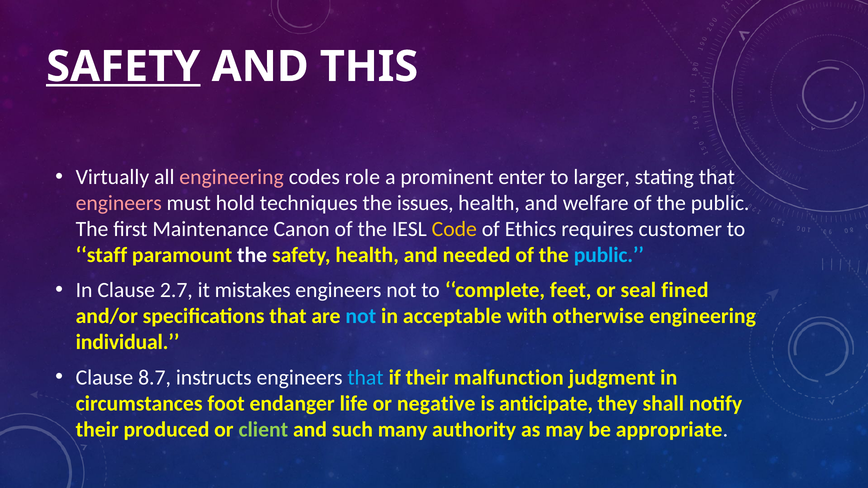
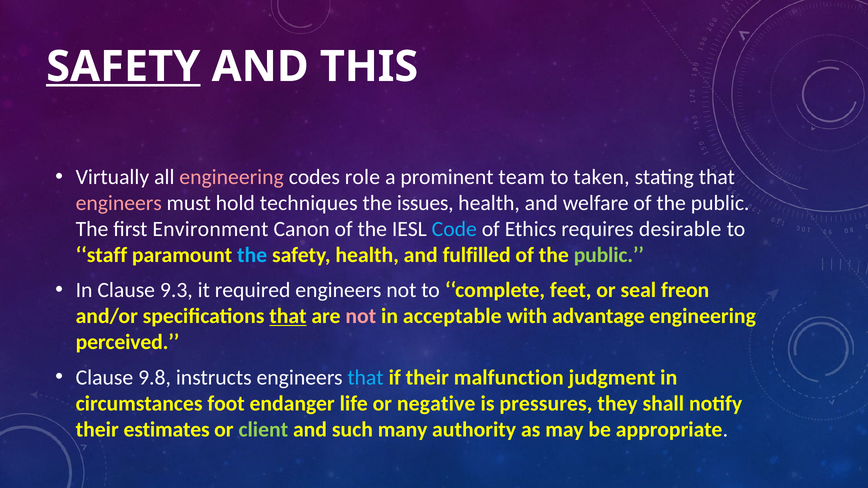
enter: enter -> team
larger: larger -> taken
Maintenance: Maintenance -> Environment
Code colour: yellow -> light blue
customer: customer -> desirable
the at (252, 255) colour: white -> light blue
needed: needed -> fulfilled
public at (609, 255) colour: light blue -> light green
2.7: 2.7 -> 9.3
mistakes: mistakes -> required
fined: fined -> freon
that at (288, 316) underline: none -> present
not at (361, 316) colour: light blue -> pink
otherwise: otherwise -> advantage
individual: individual -> perceived
8.7: 8.7 -> 9.8
anticipate: anticipate -> pressures
produced: produced -> estimates
